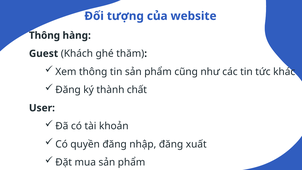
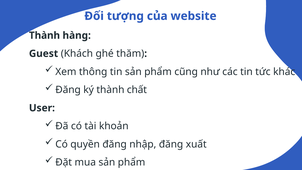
Thông at (44, 35): Thông -> Thành
